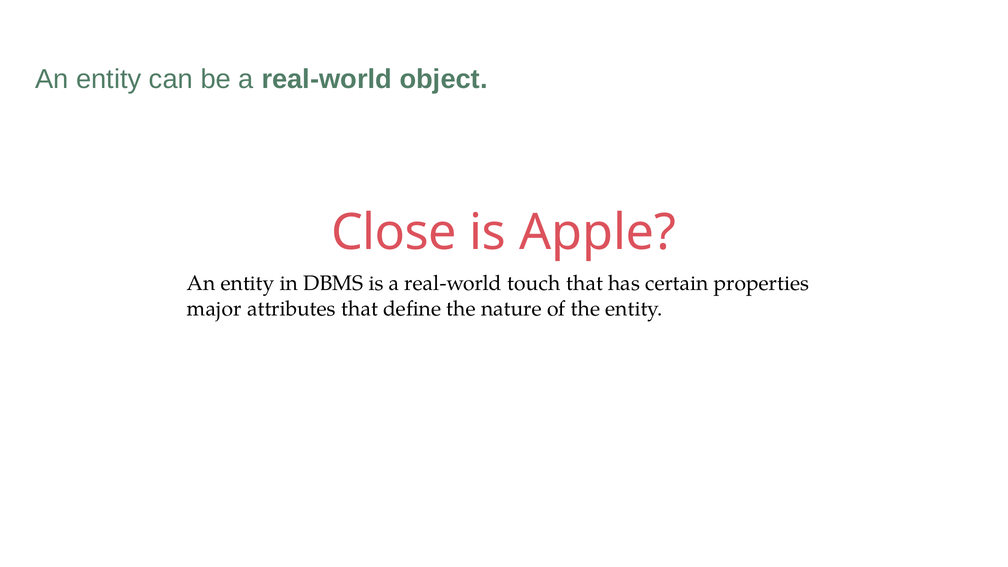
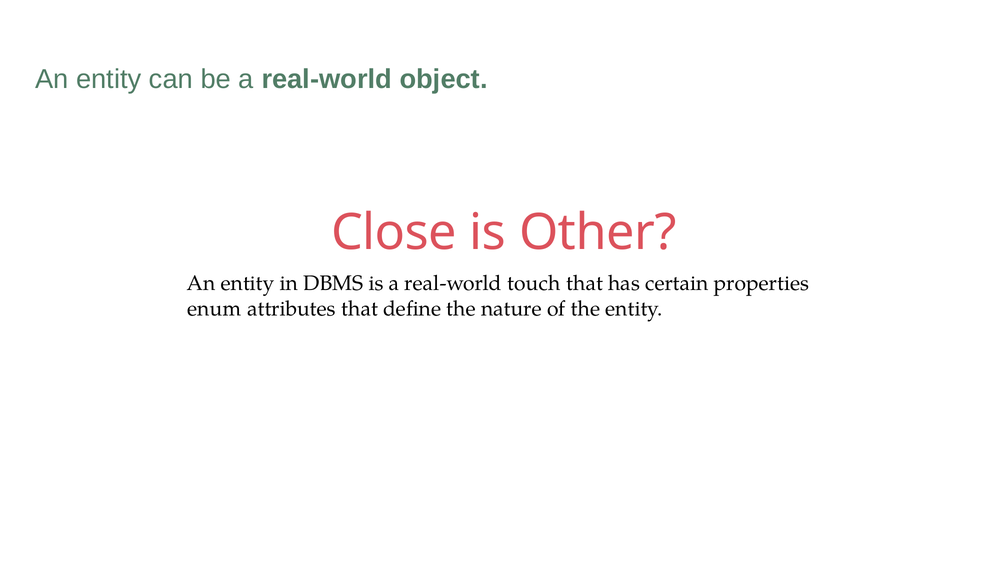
Apple: Apple -> Other
major: major -> enum
